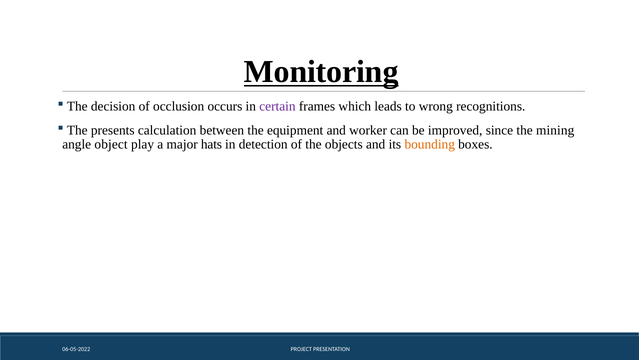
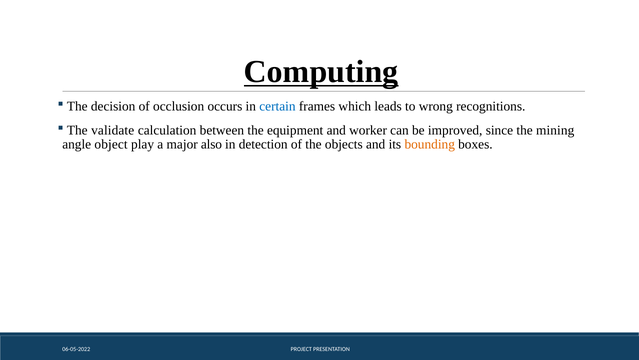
Monitoring: Monitoring -> Computing
certain colour: purple -> blue
presents: presents -> validate
hats: hats -> also
